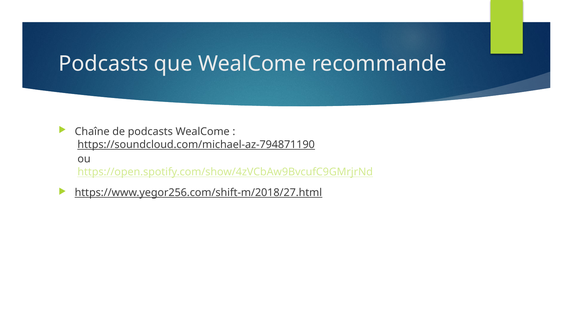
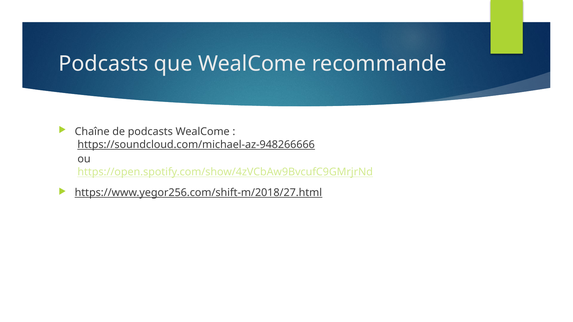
https://soundcloud.com/michael-az-794871190: https://soundcloud.com/michael-az-794871190 -> https://soundcloud.com/michael-az-948266666
